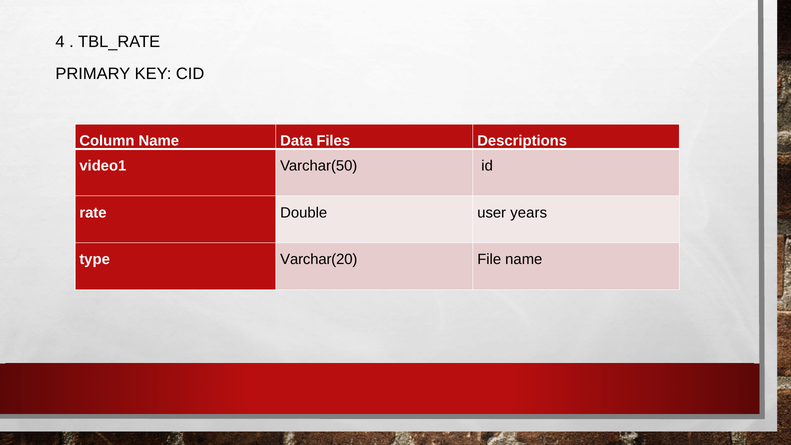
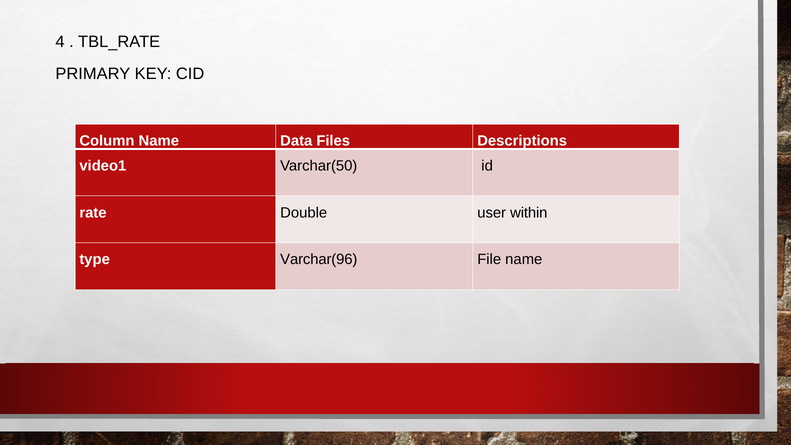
years: years -> within
Varchar(20: Varchar(20 -> Varchar(96
